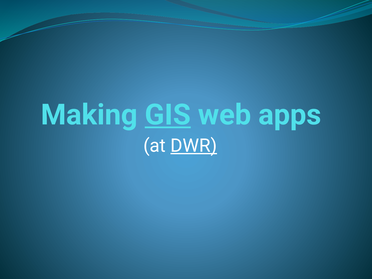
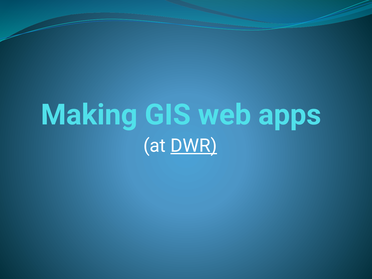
GIS underline: present -> none
